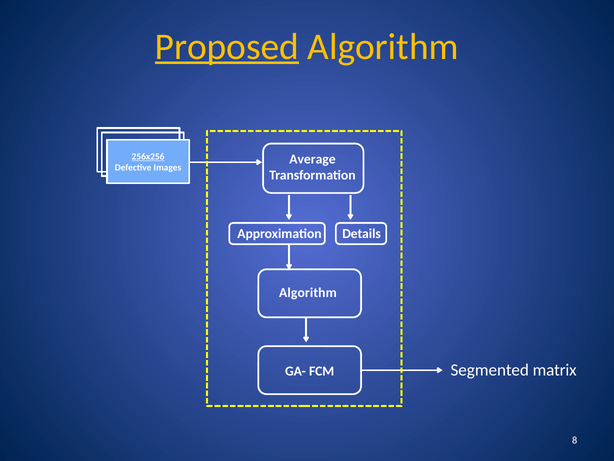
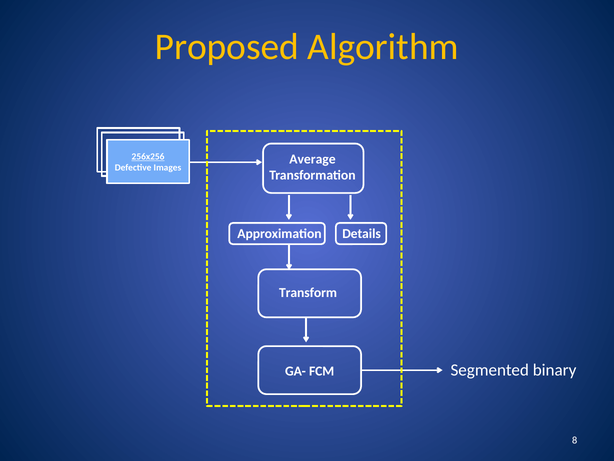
Proposed underline: present -> none
Algorithm at (308, 292): Algorithm -> Transform
matrix: matrix -> binary
